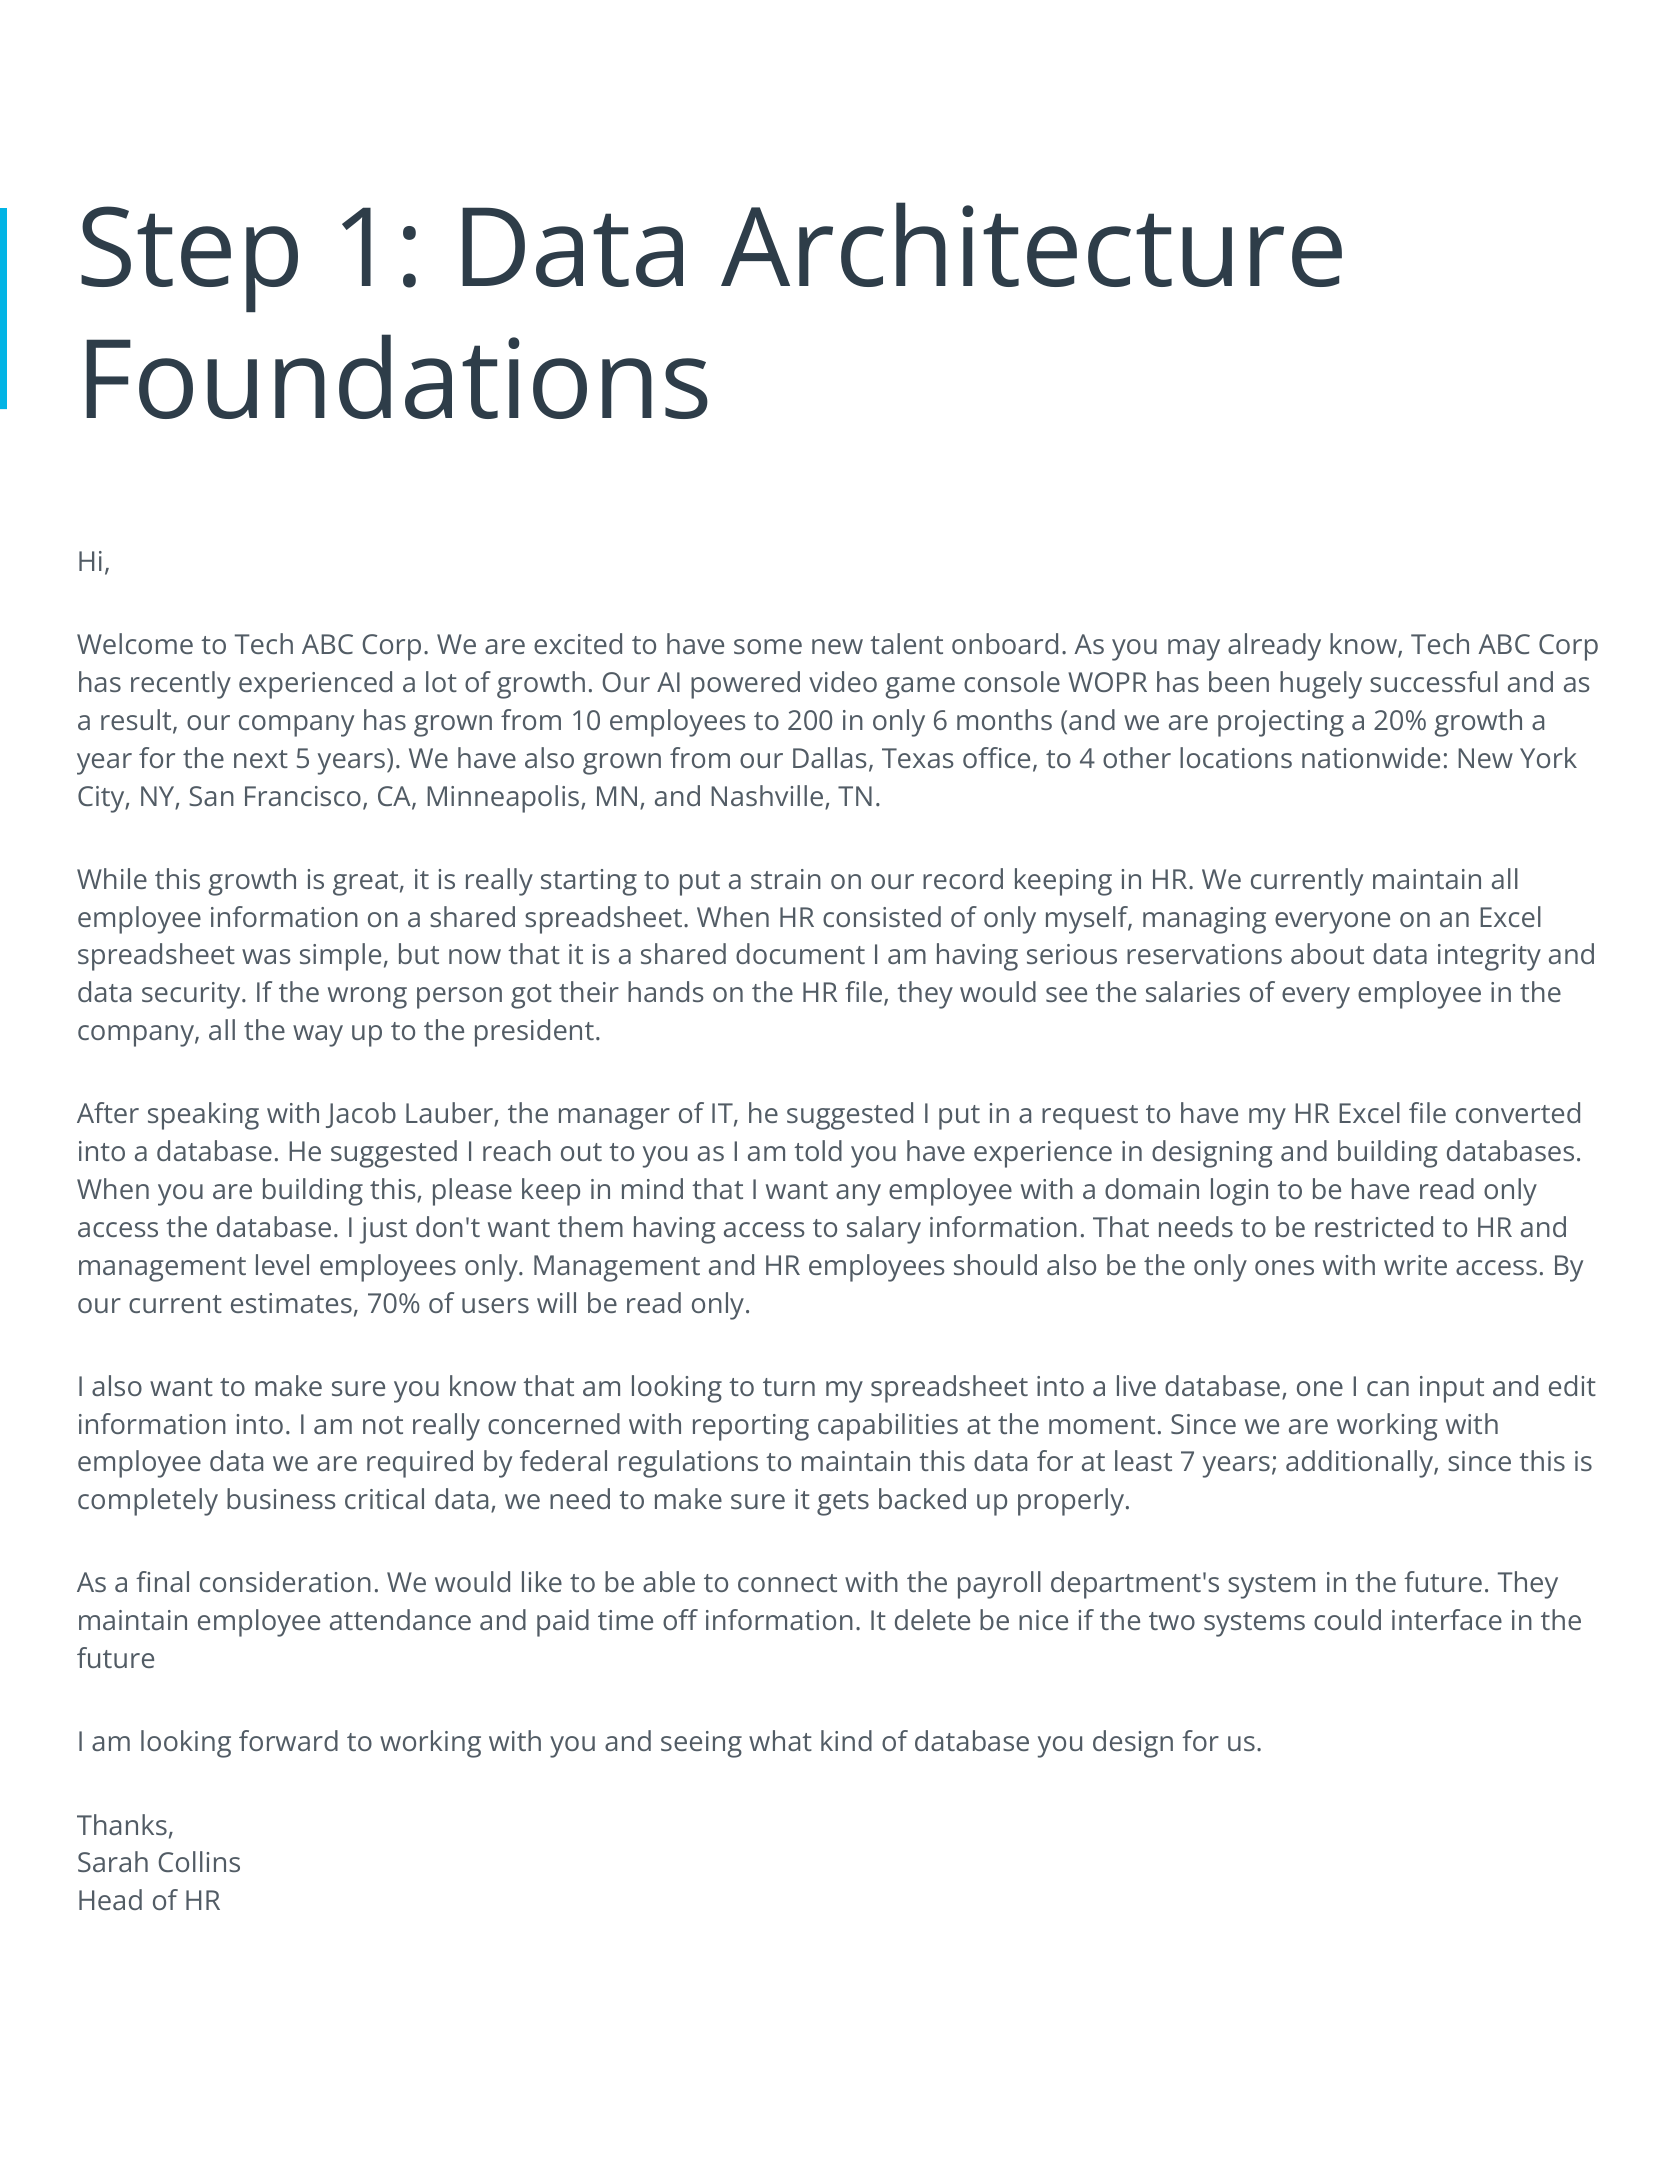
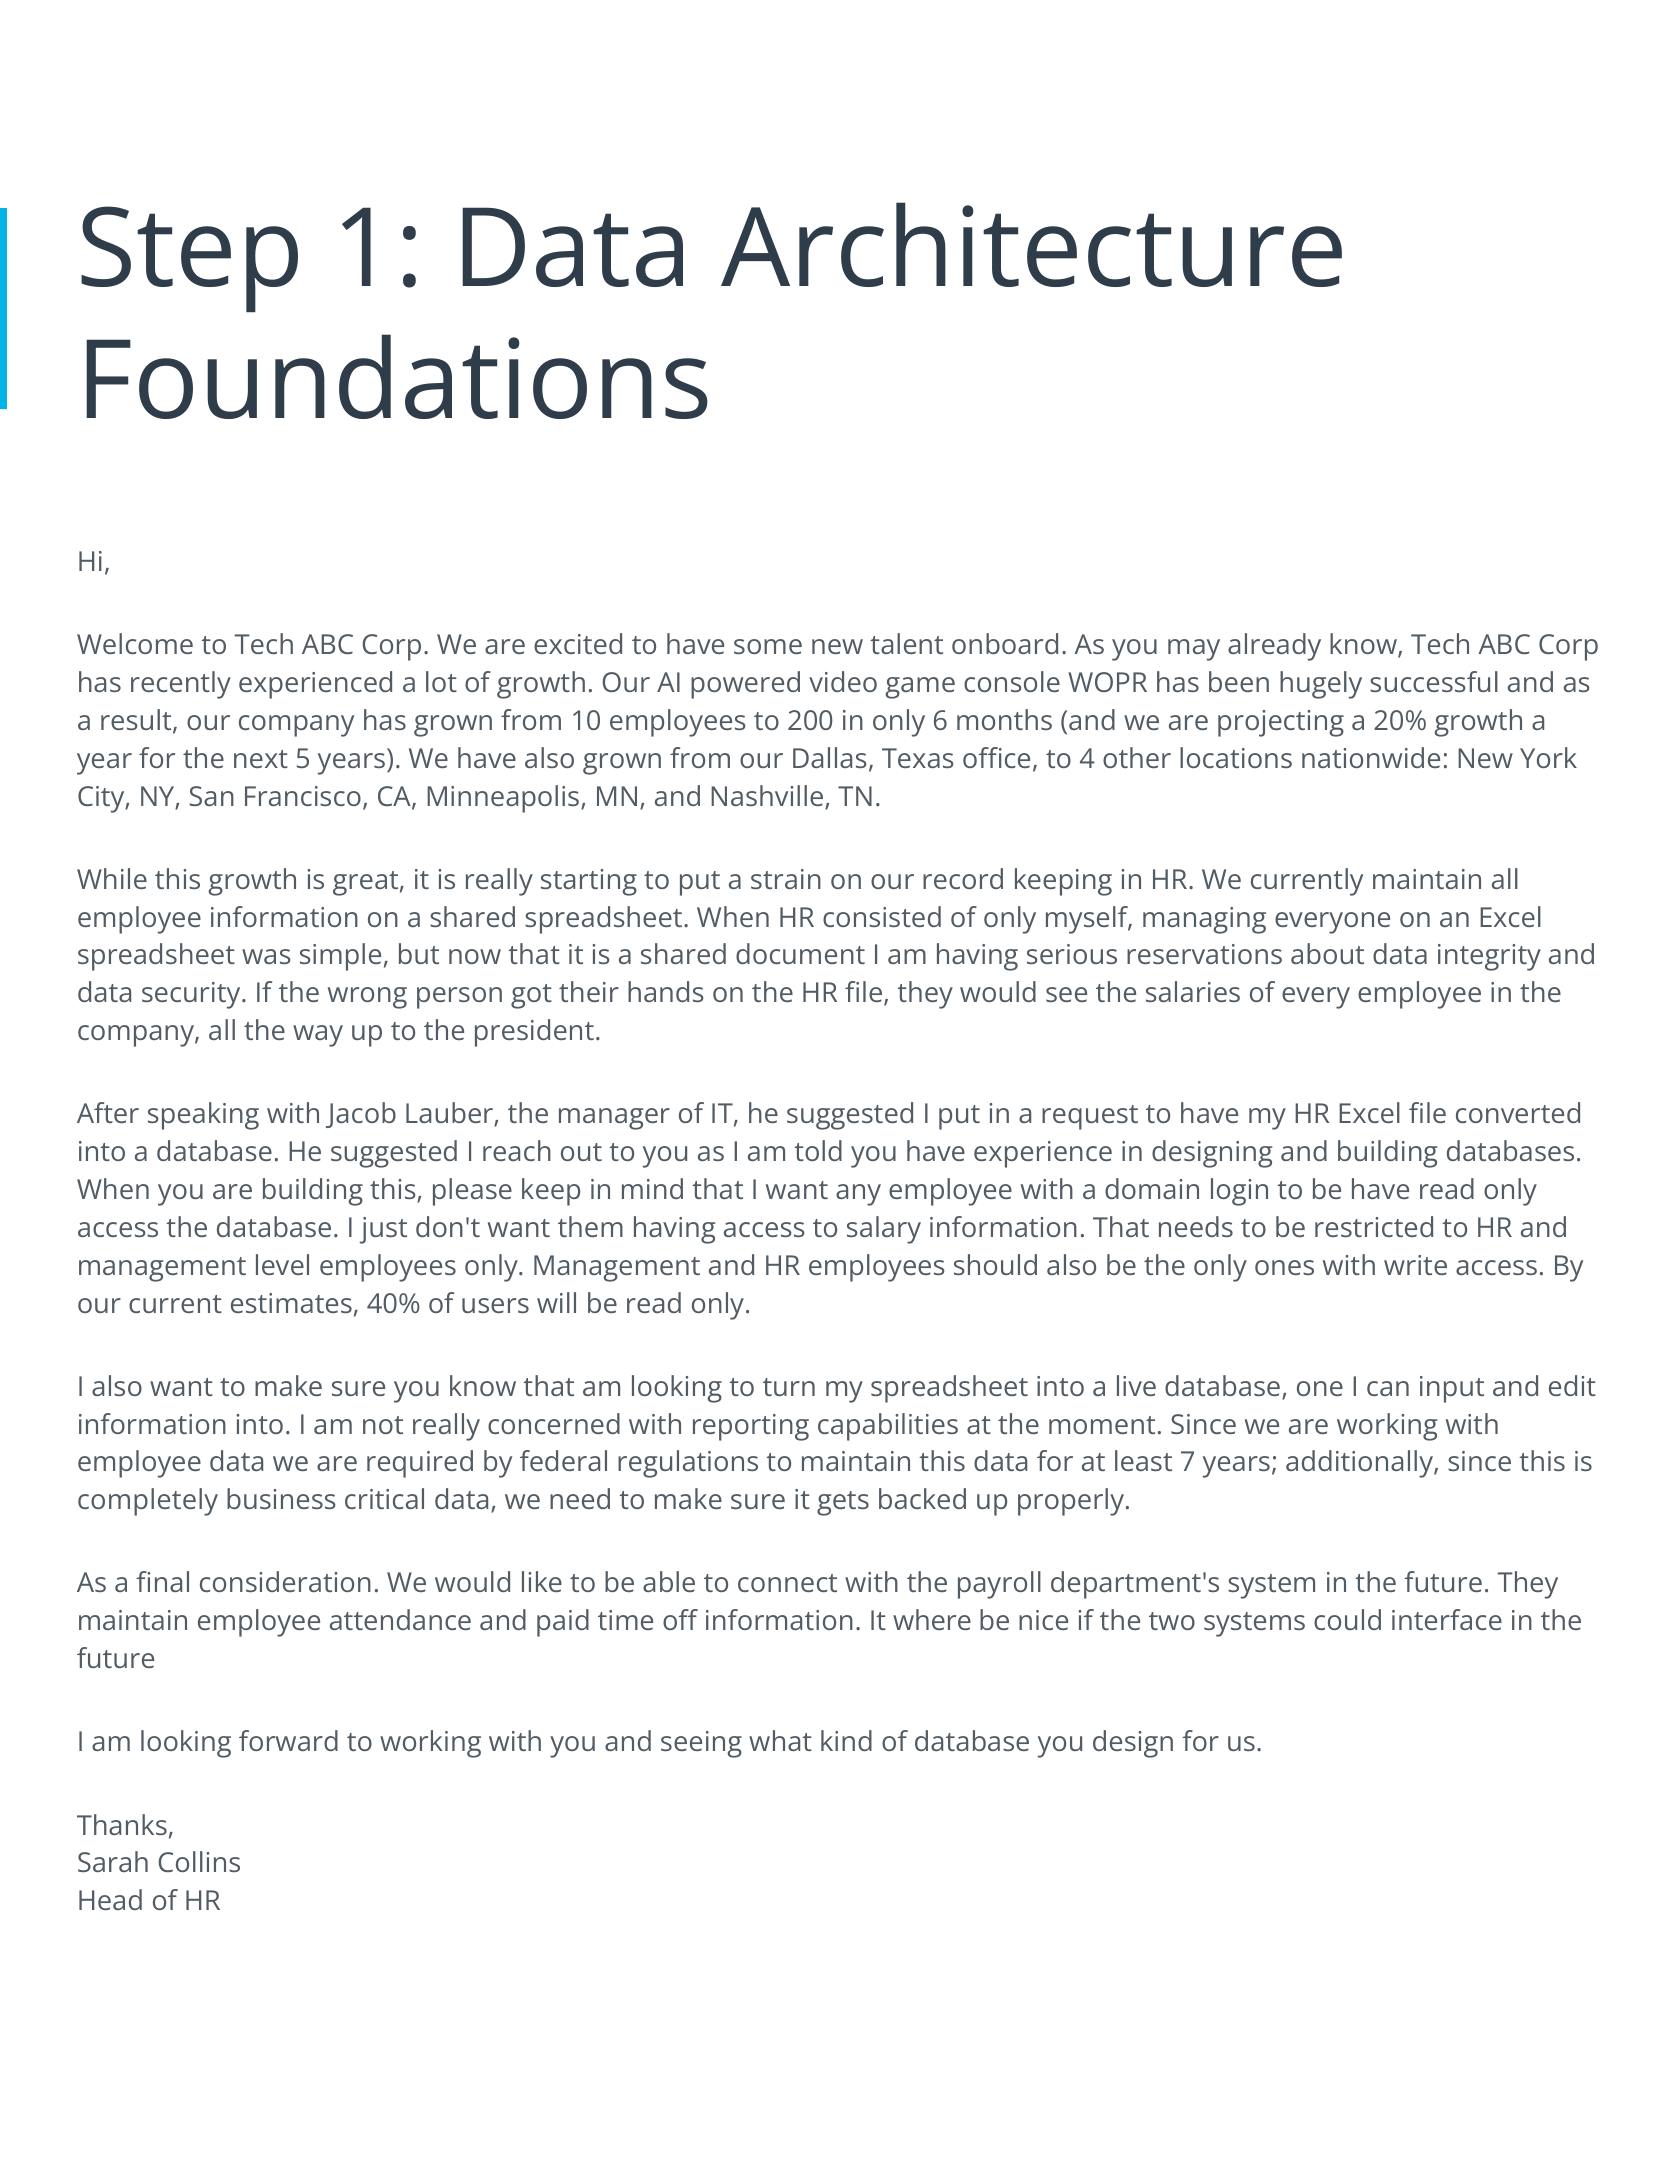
70%: 70% -> 40%
delete: delete -> where
